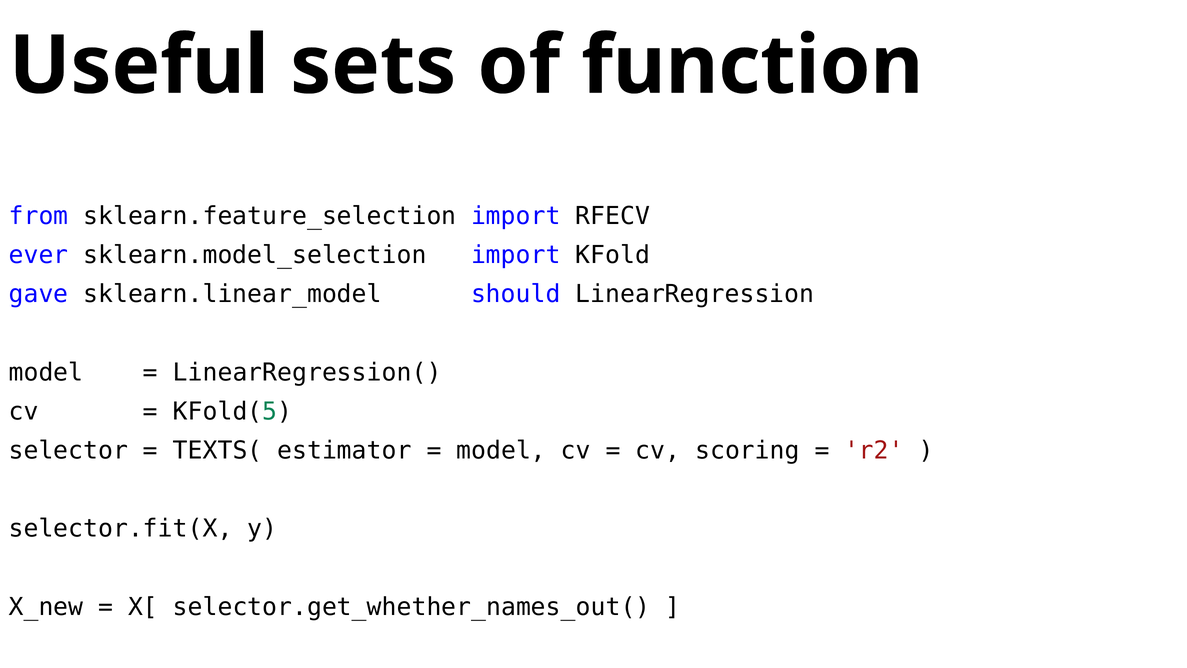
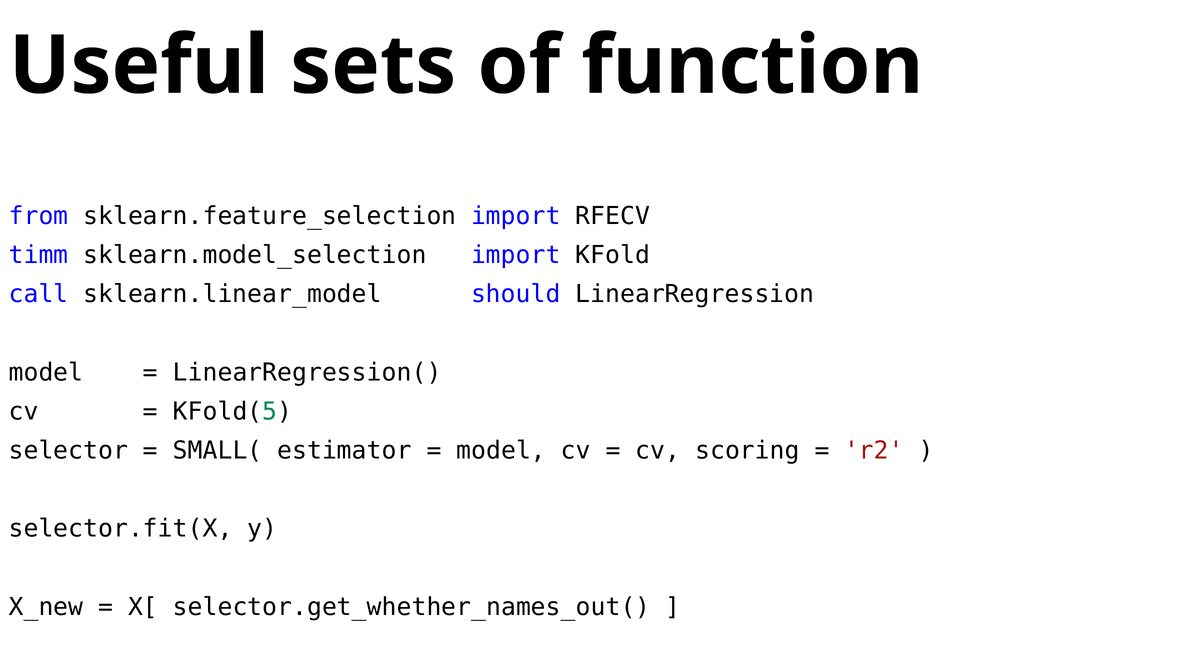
ever: ever -> timm
gave: gave -> call
TEXTS(: TEXTS( -> SMALL(
